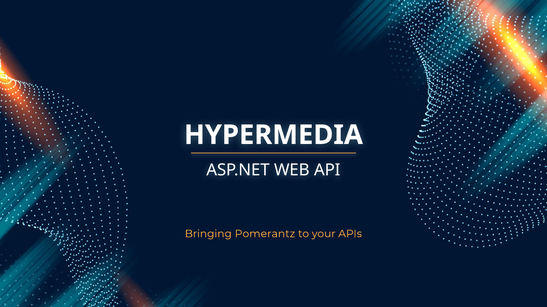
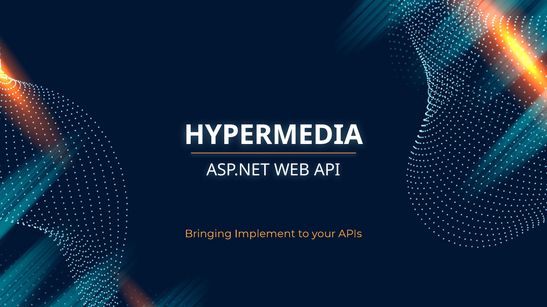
Pomerantz: Pomerantz -> Implement
